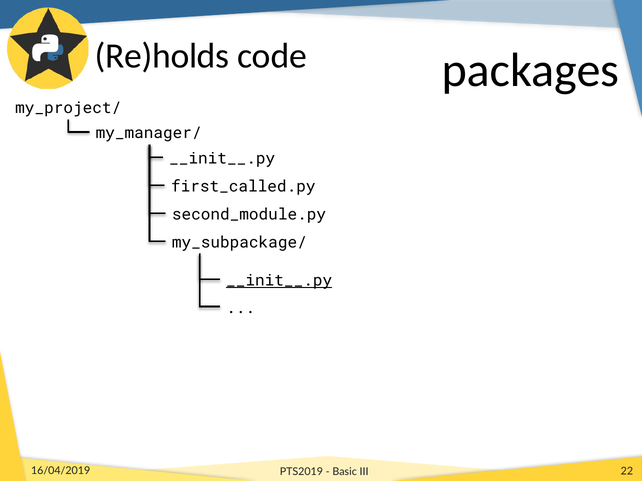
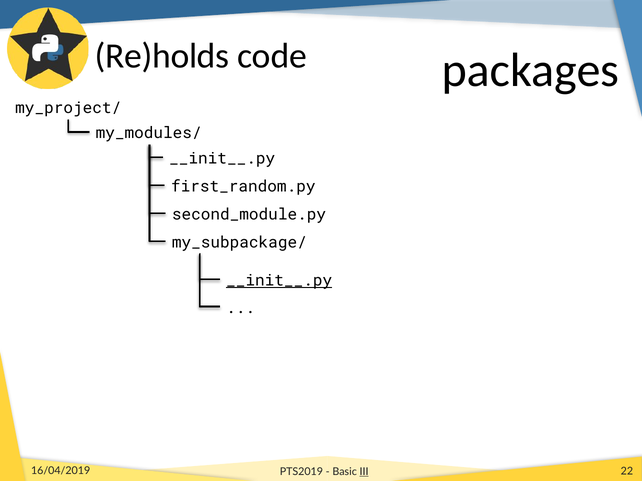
my_manager/: my_manager/ -> my_modules/
first_called.py: first_called.py -> first_random.py
III underline: none -> present
